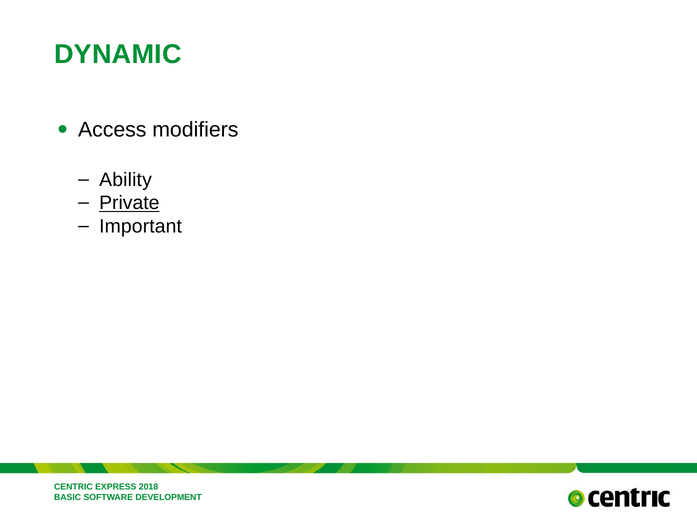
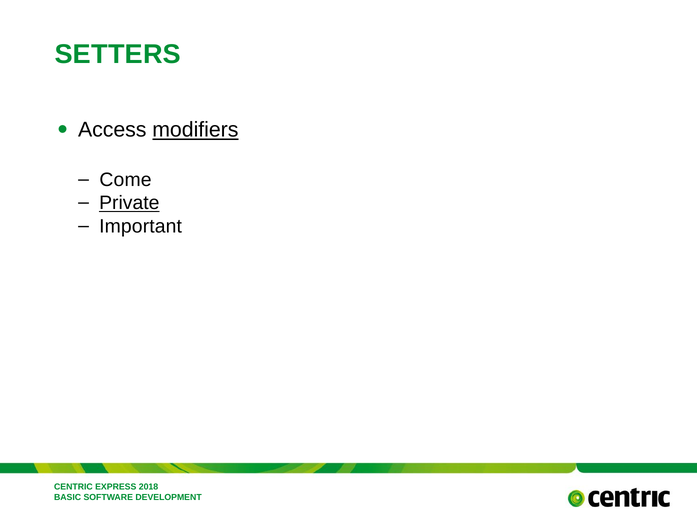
DYNAMIC: DYNAMIC -> SETTERS
modifiers underline: none -> present
Ability: Ability -> Come
